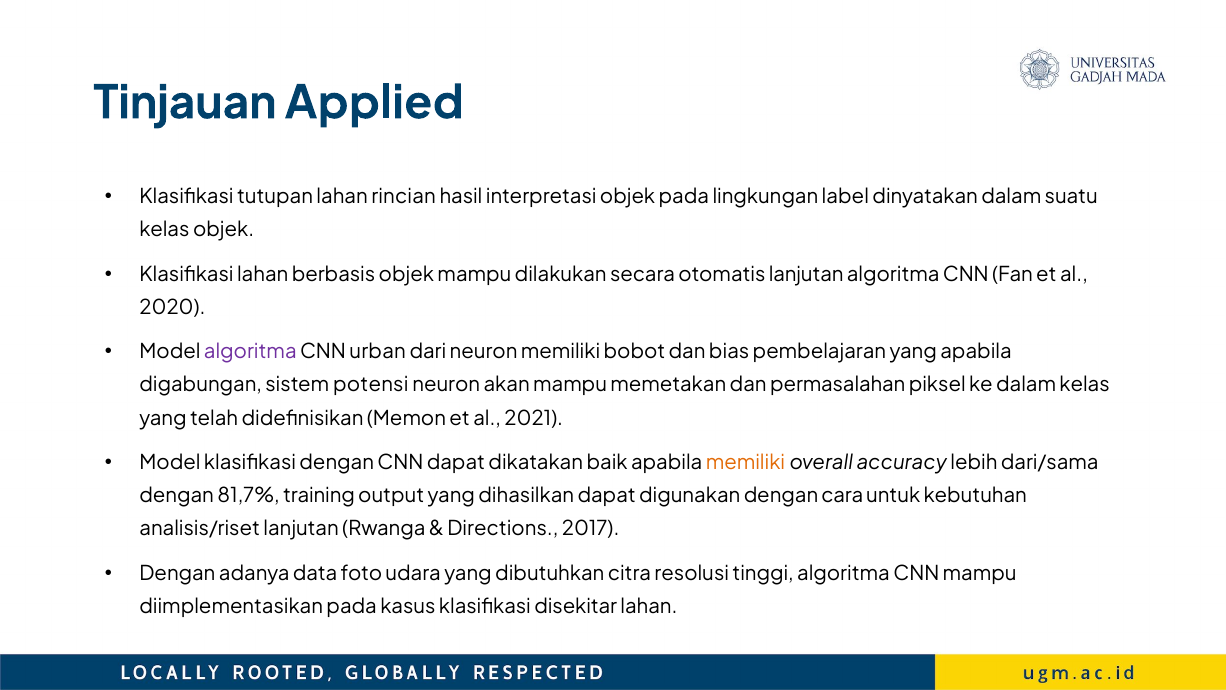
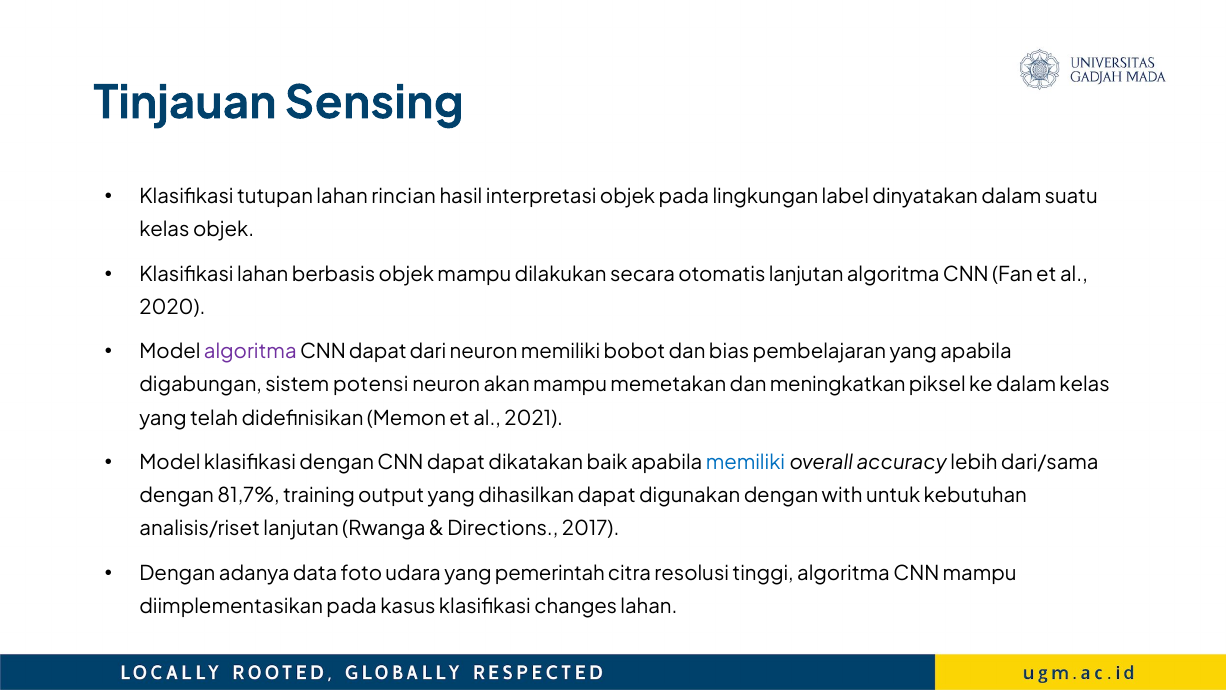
Applied: Applied -> Sensing
urban at (378, 352): urban -> dapat
permasalahan: permasalahan -> meningkatkan
memiliki at (745, 463) colour: orange -> blue
cara: cara -> with
dibutuhkan: dibutuhkan -> pemerintah
disekitar: disekitar -> changes
